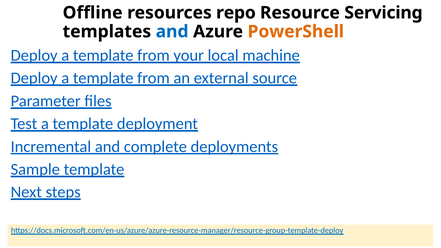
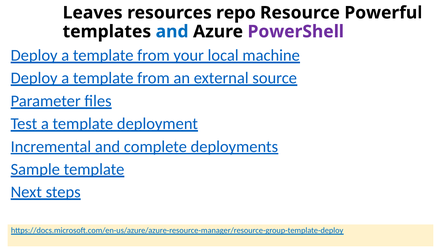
Offline: Offline -> Leaves
Servicing: Servicing -> Powerful
PowerShell colour: orange -> purple
